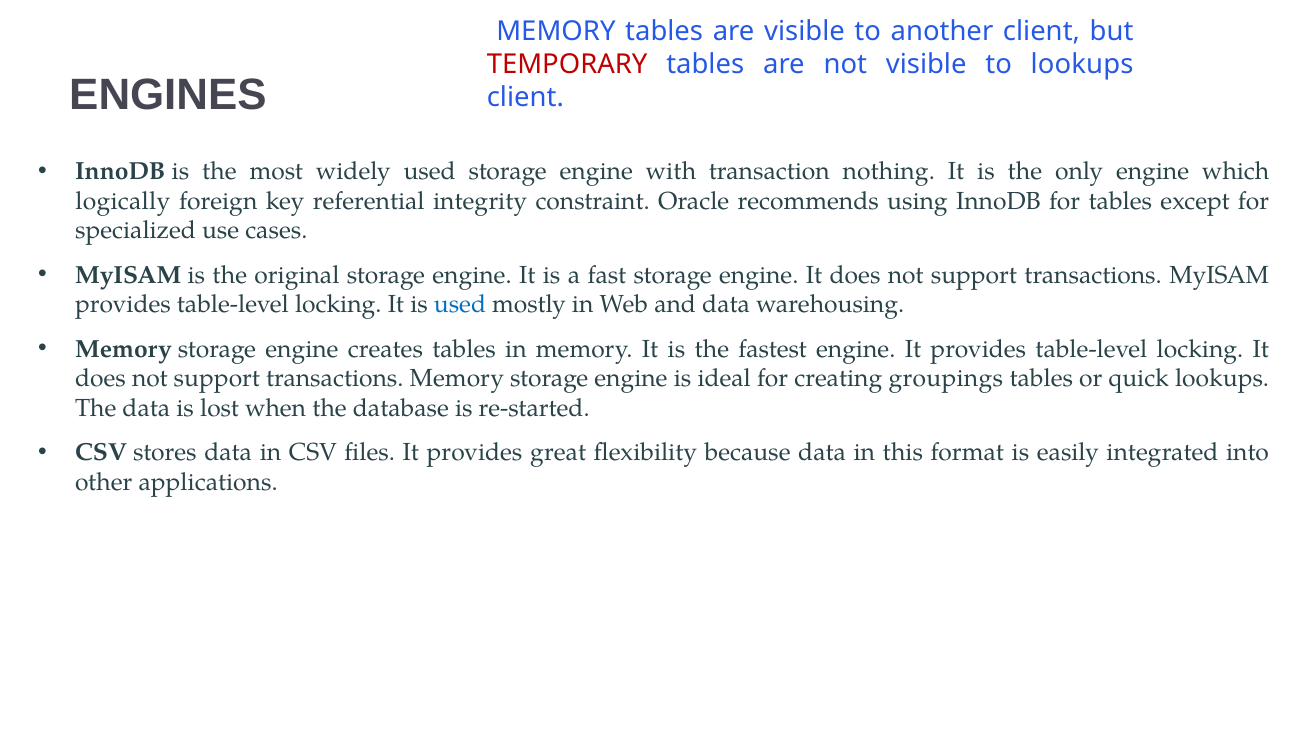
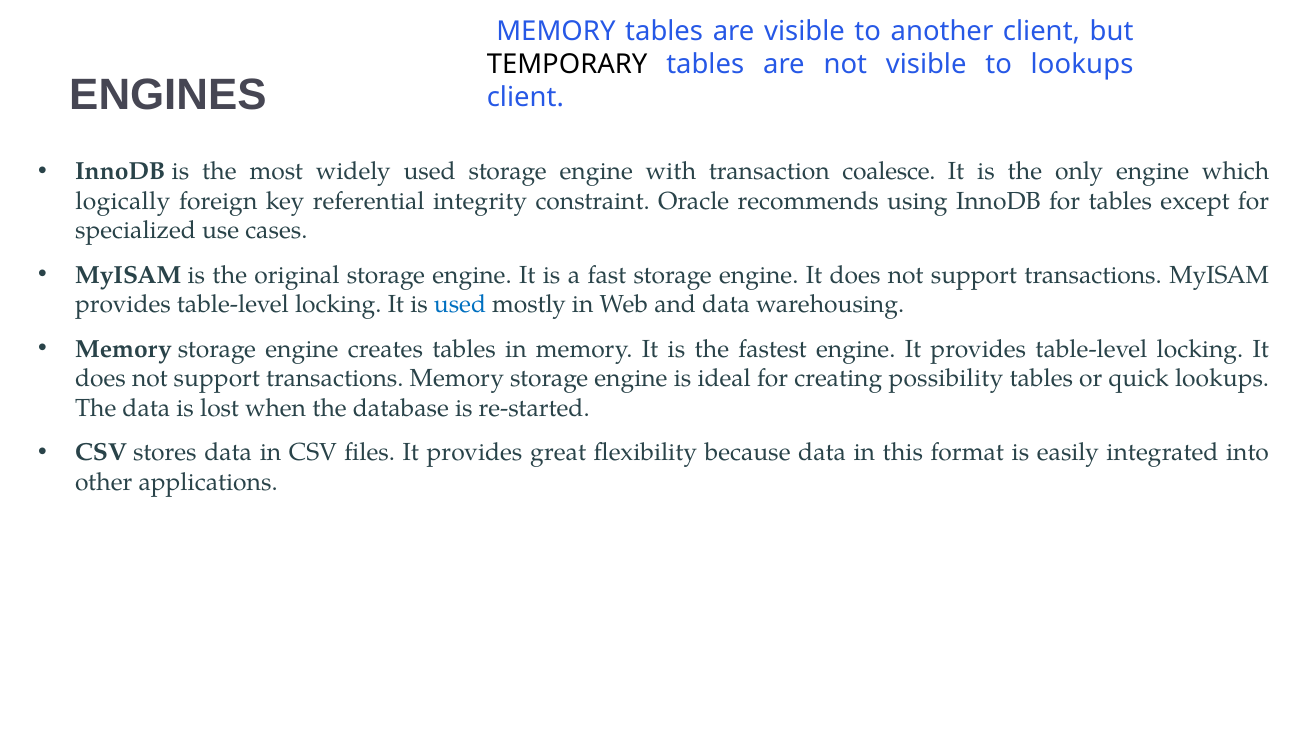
TEMPORARY colour: red -> black
nothing: nothing -> coalesce
groupings: groupings -> possibility
